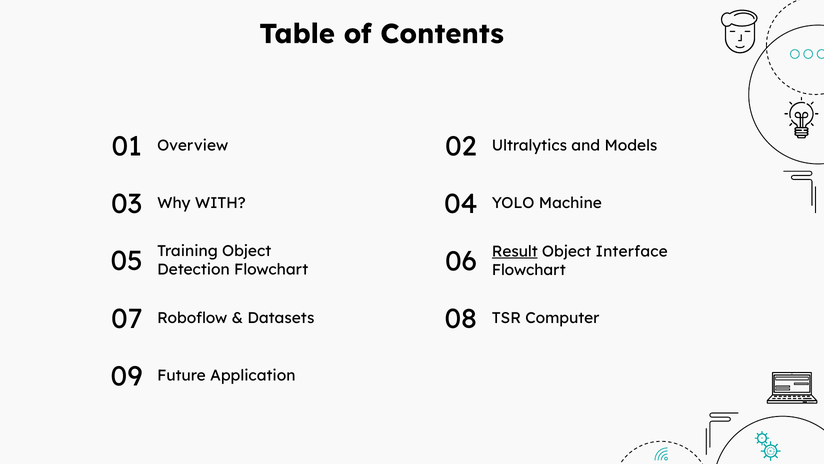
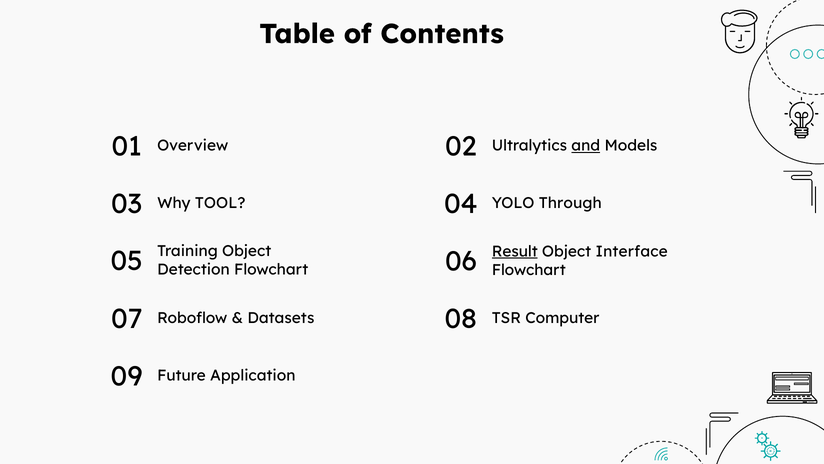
and underline: none -> present
WITH: WITH -> TOOL
Machine: Machine -> Through
